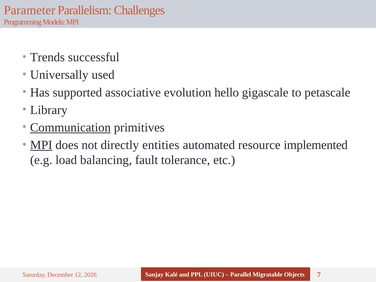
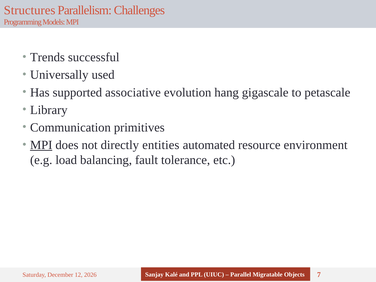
Parameter: Parameter -> Structures
hello: hello -> hang
Communication underline: present -> none
implemented: implemented -> environment
